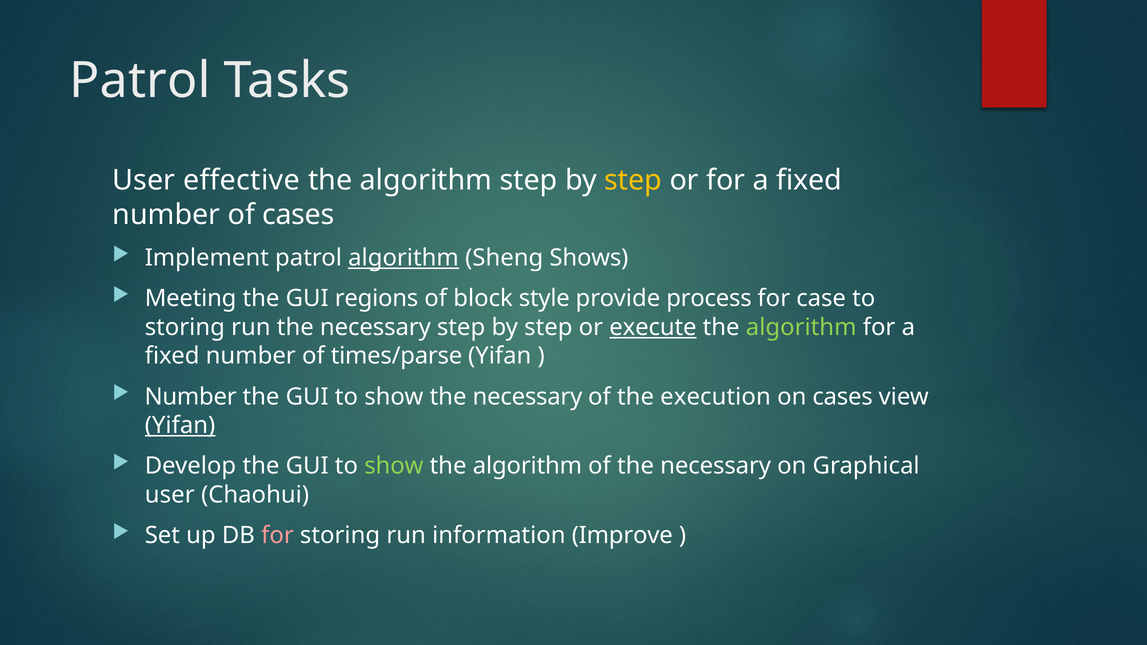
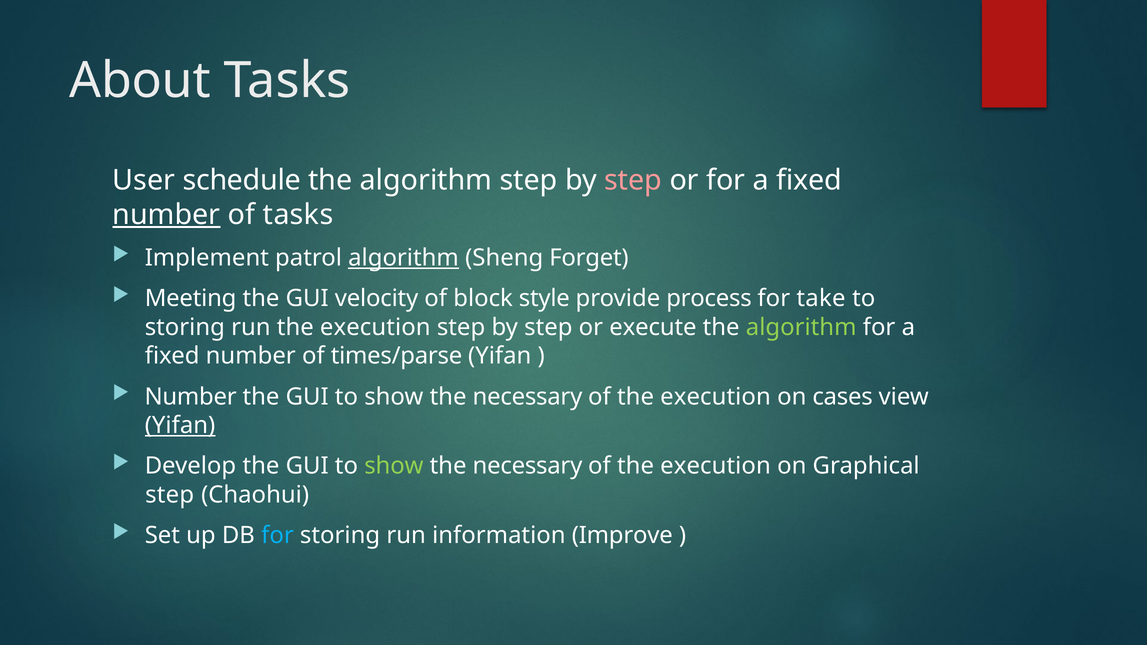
Patrol at (140, 81): Patrol -> About
effective: effective -> schedule
step at (633, 180) colour: yellow -> pink
number at (166, 215) underline: none -> present
of cases: cases -> tasks
Shows: Shows -> Forget
regions: regions -> velocity
case: case -> take
run the necessary: necessary -> execution
execute underline: present -> none
algorithm at (527, 466): algorithm -> necessary
necessary at (716, 466): necessary -> execution
user at (170, 495): user -> step
for at (277, 536) colour: pink -> light blue
